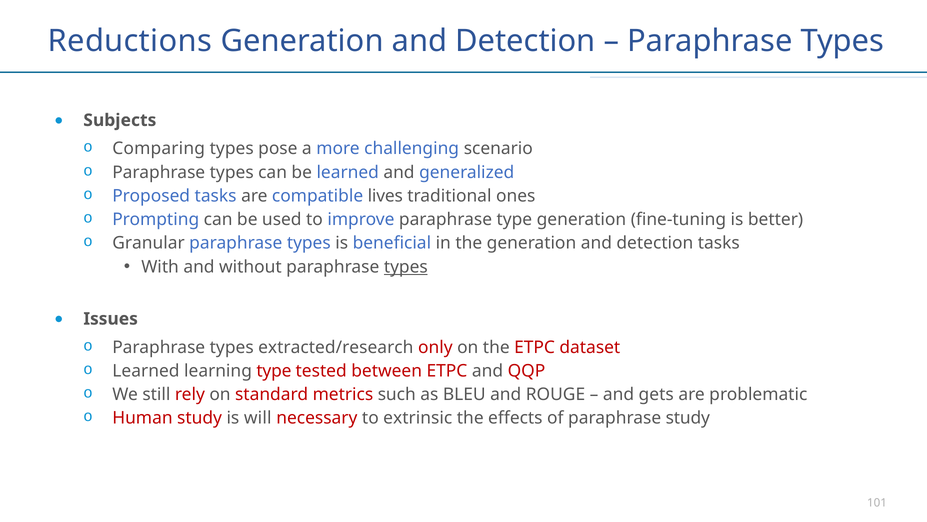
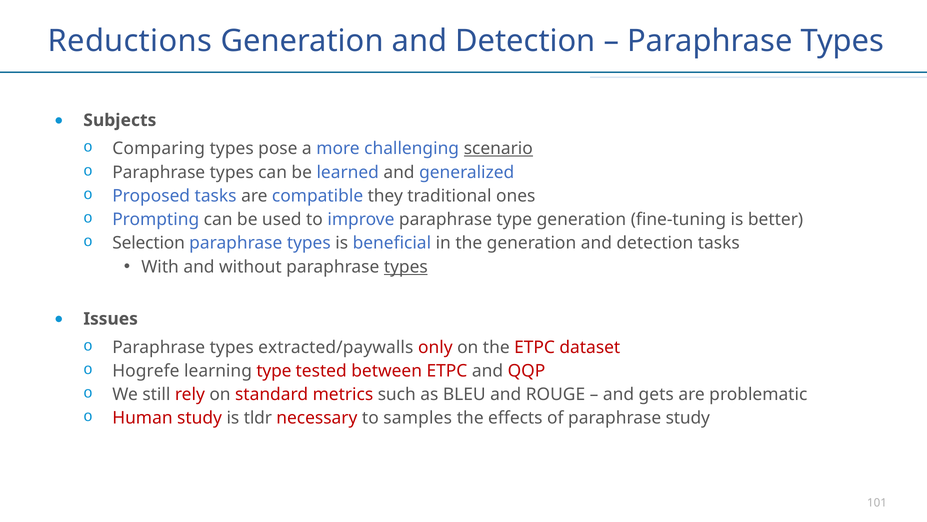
scenario underline: none -> present
lives: lives -> they
Granular: Granular -> Selection
extracted/research: extracted/research -> extracted/paywalls
Learned at (146, 371): Learned -> Hogrefe
will: will -> tldr
extrinsic: extrinsic -> samples
